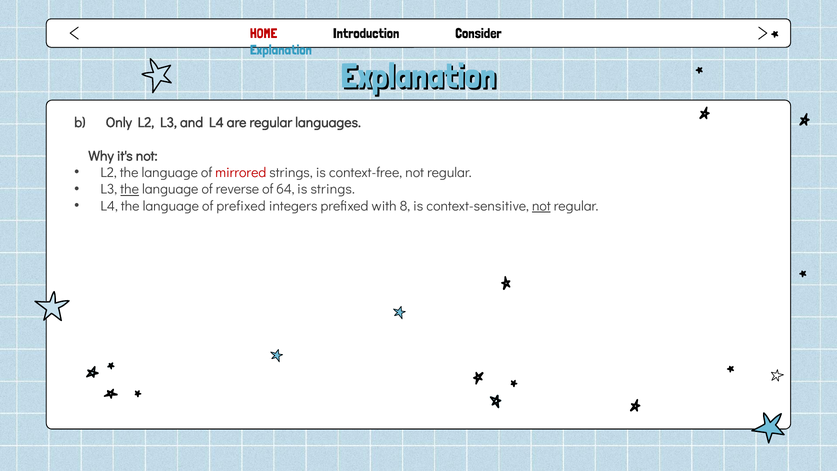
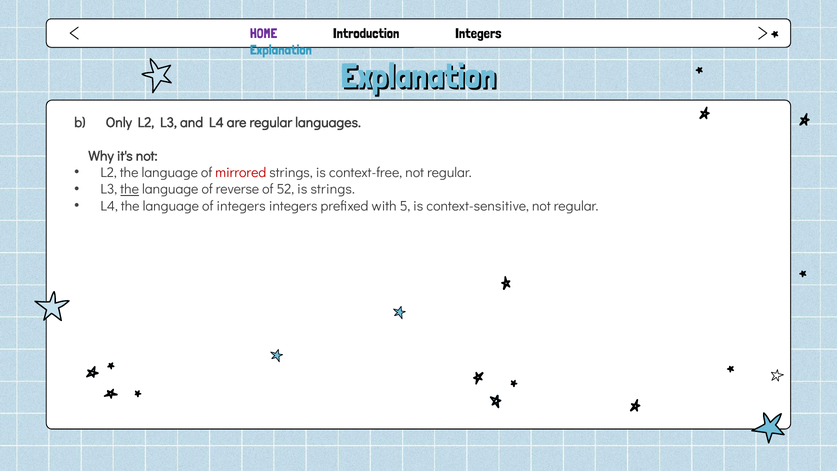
HOME colour: red -> purple
Introduction Consider: Consider -> Integers
64: 64 -> 52
of prefixed: prefixed -> integers
8: 8 -> 5
not at (541, 206) underline: present -> none
